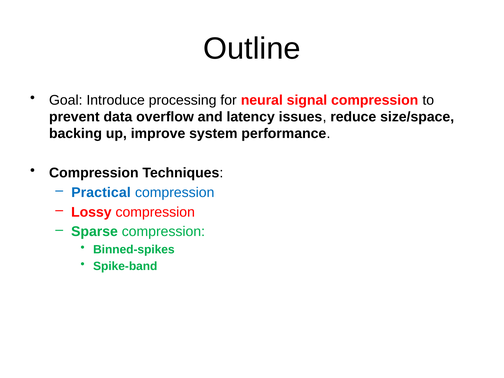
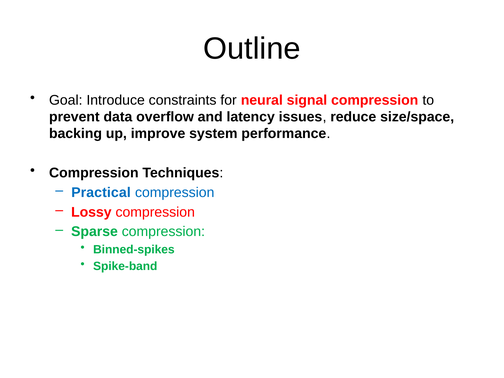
processing: processing -> constraints
